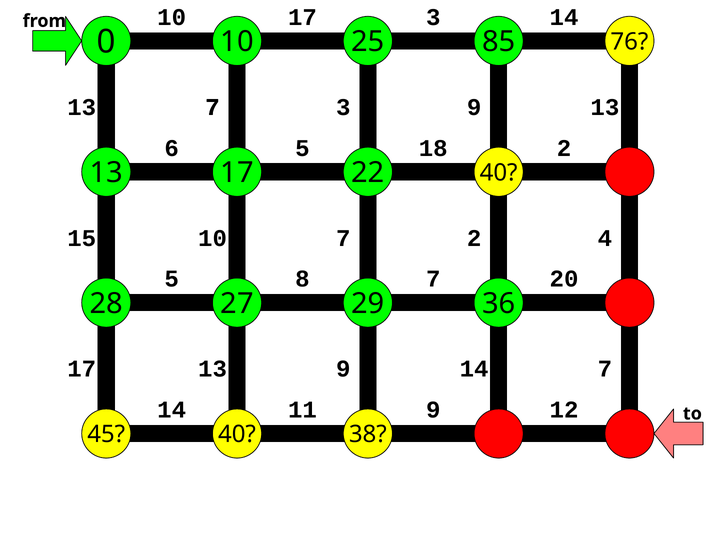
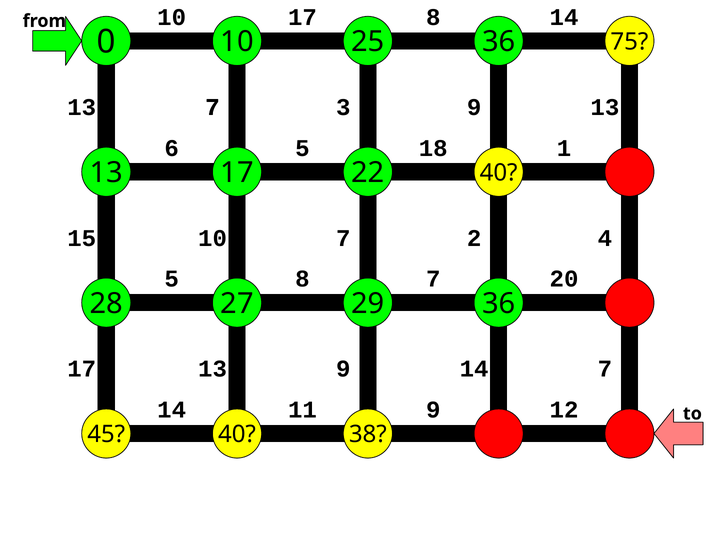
10 3: 3 -> 8
25 85: 85 -> 36
76: 76 -> 75
18 2: 2 -> 1
